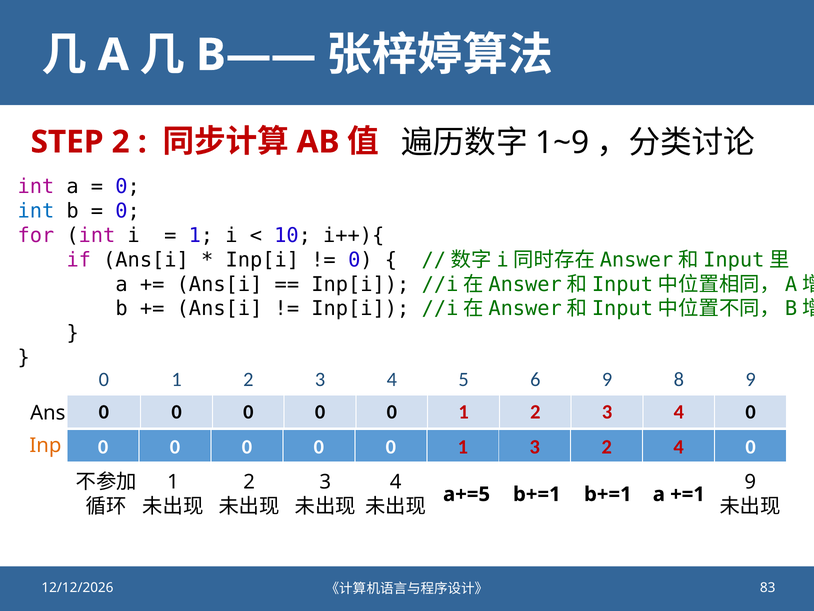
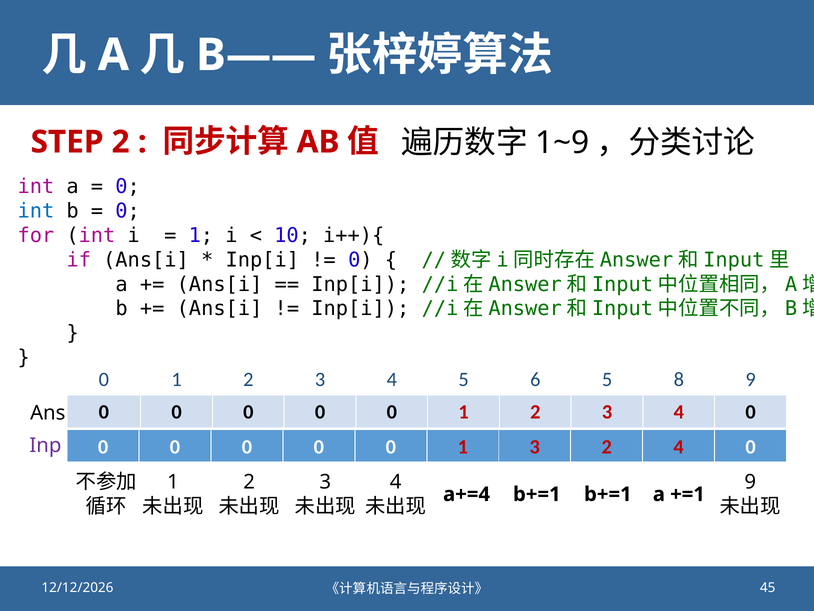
6 9: 9 -> 5
Inp colour: orange -> purple
a+=5: a+=5 -> a+=4
83: 83 -> 45
